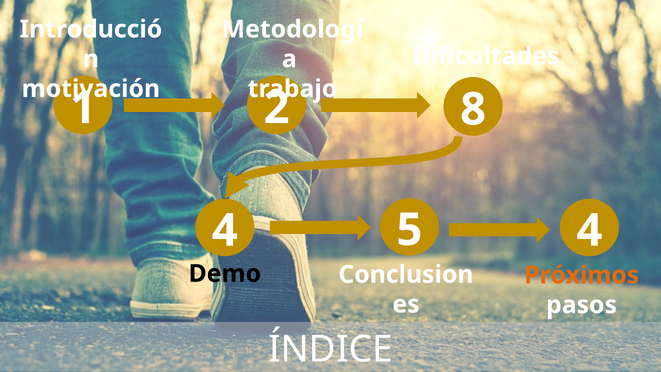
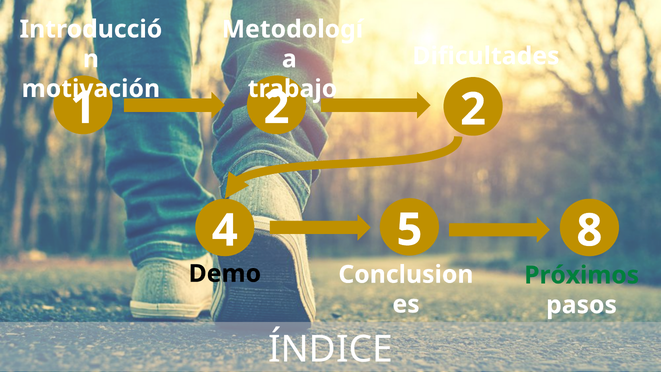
8 at (473, 109): 8 -> 2
5 4: 4 -> 8
Próximos colour: orange -> green
